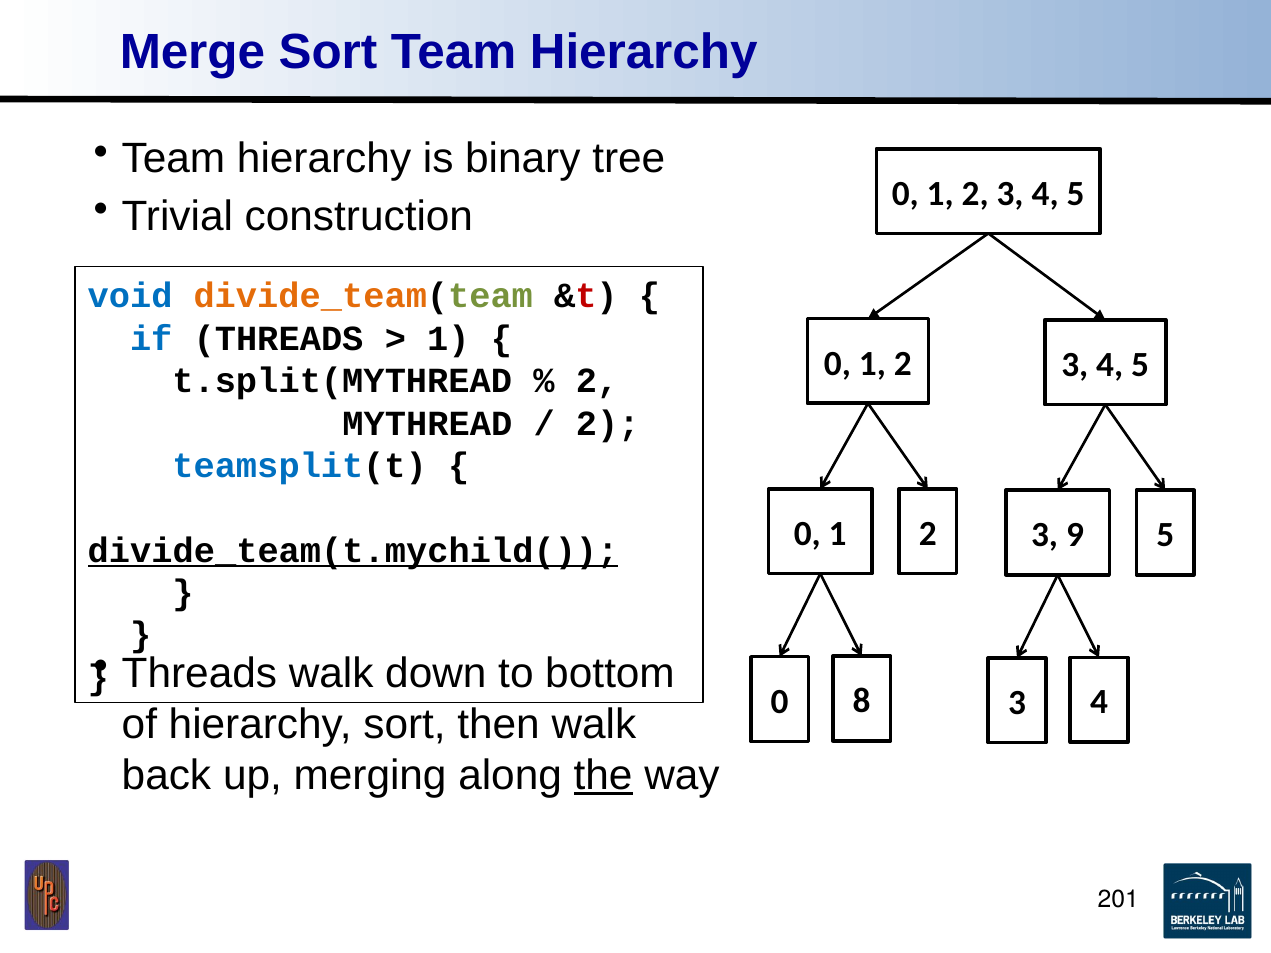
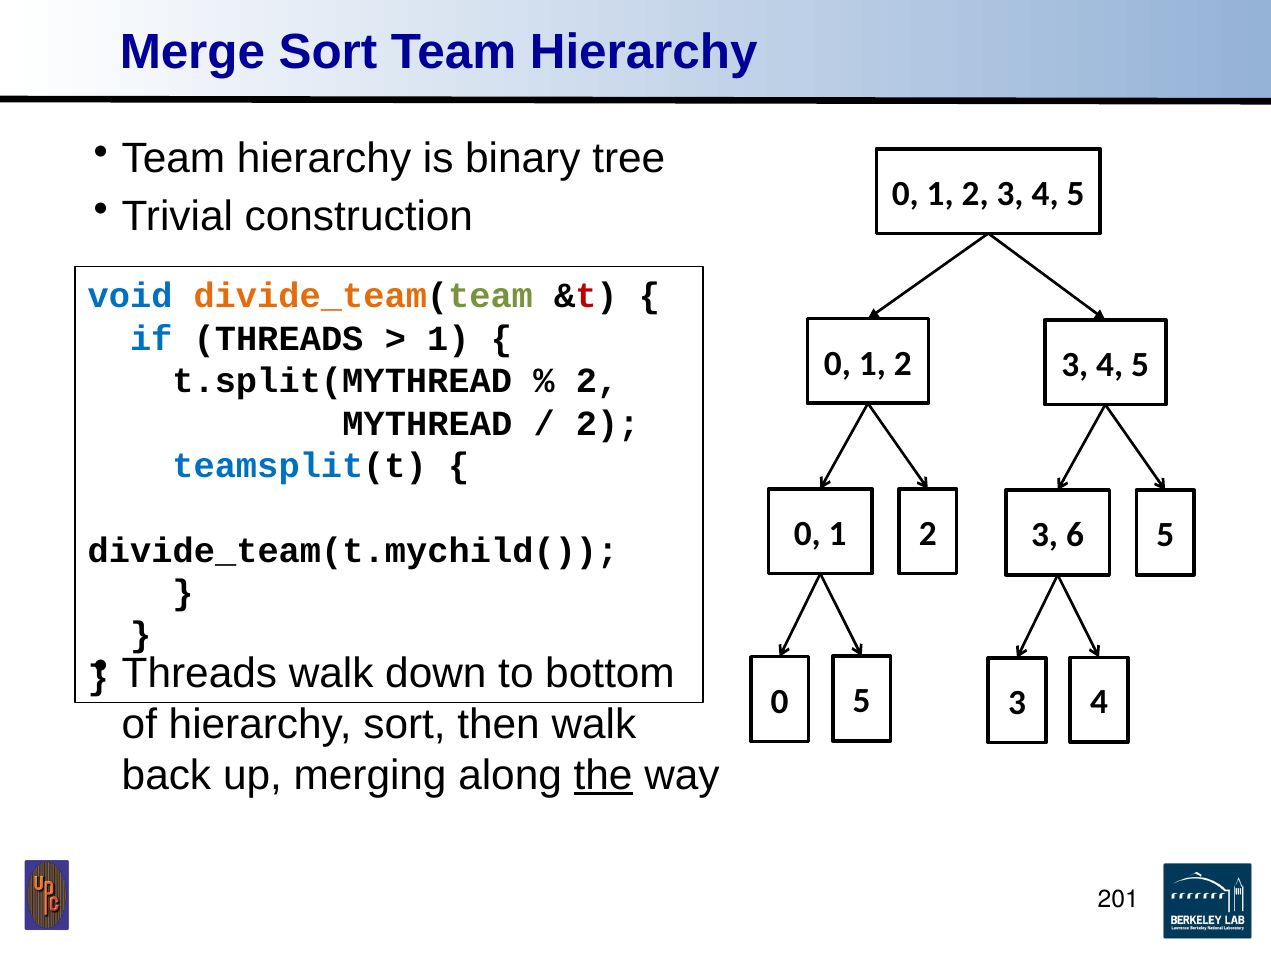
9: 9 -> 6
divide_team(t.mychild( underline: present -> none
0 8: 8 -> 5
